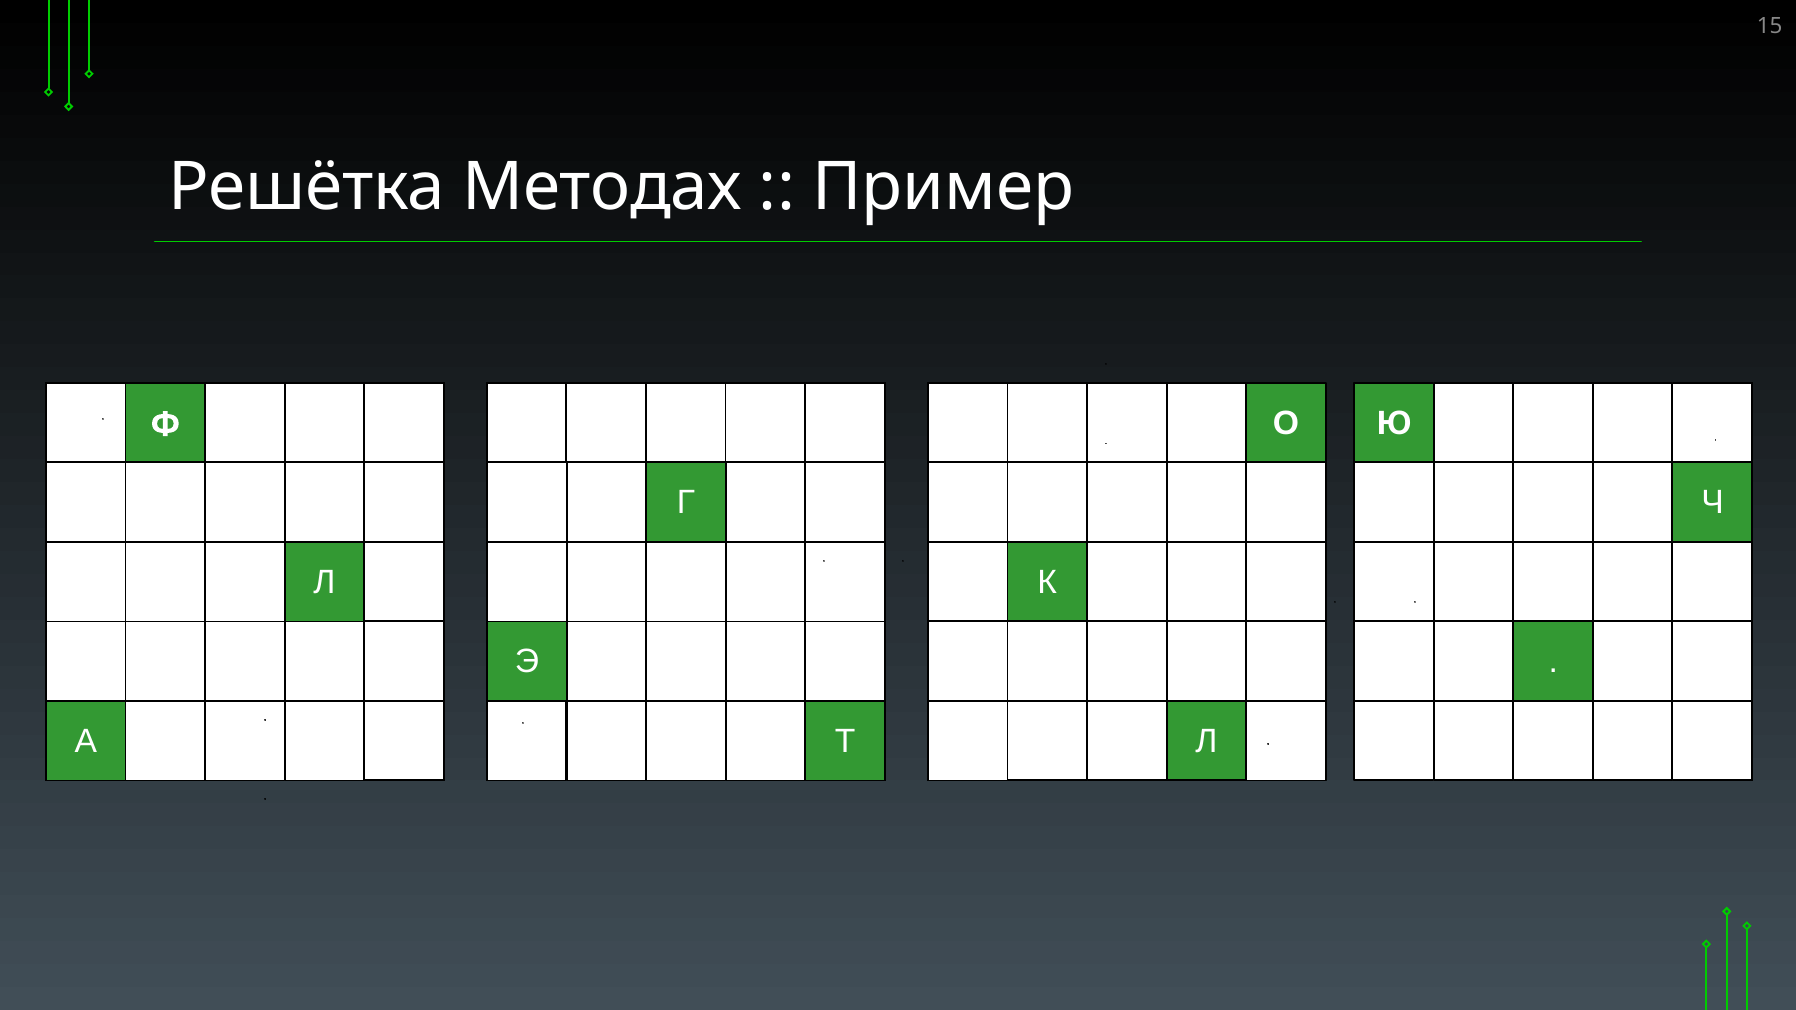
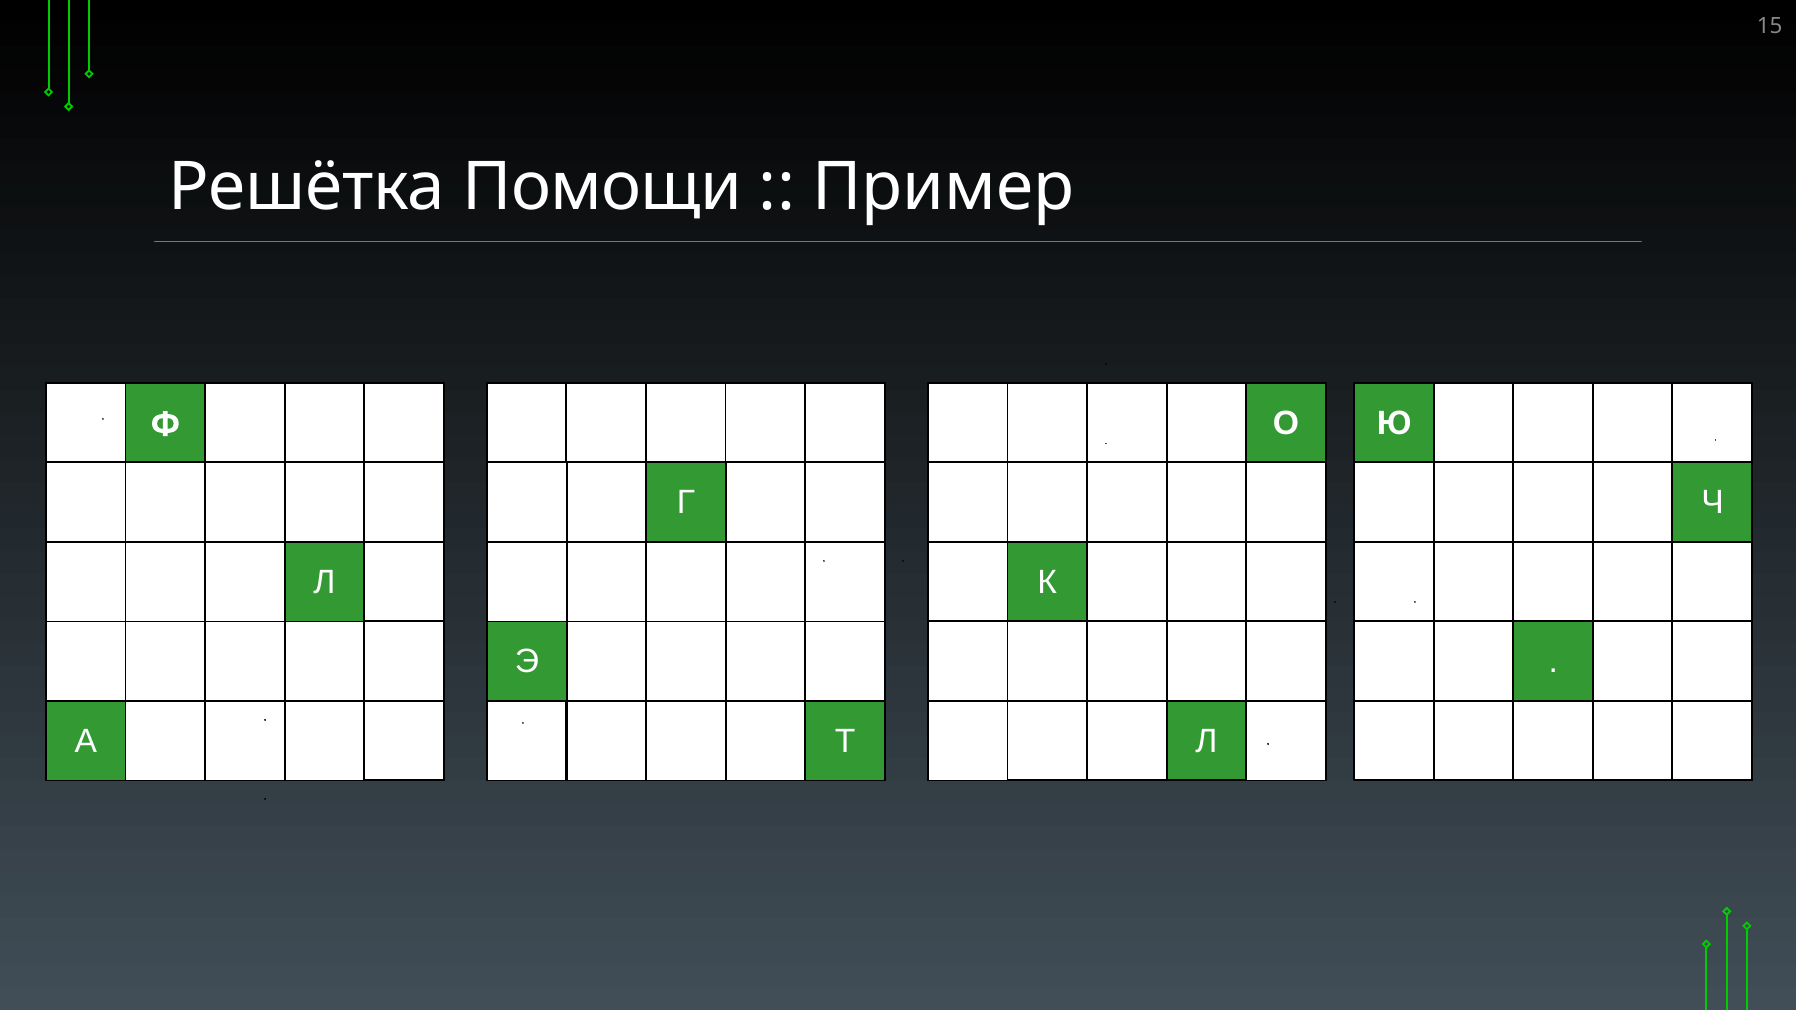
Методах: Методах -> Помощи
